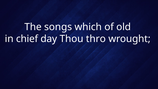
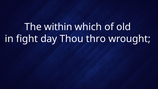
songs: songs -> within
chief: chief -> fight
